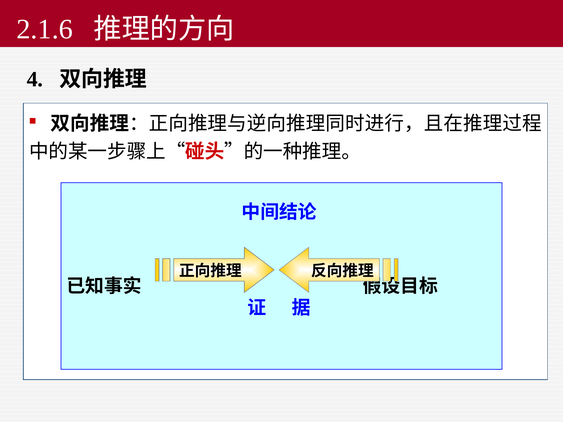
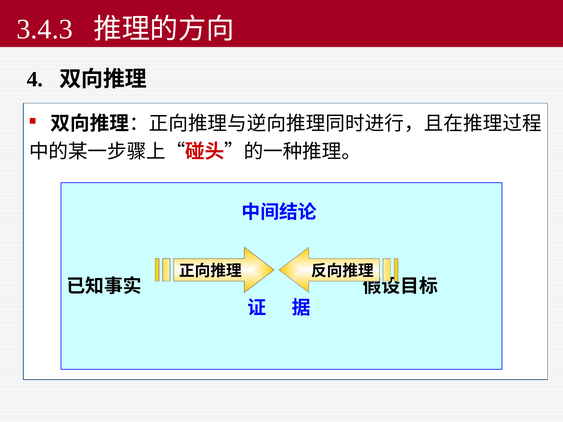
2.1.6: 2.1.6 -> 3.4.3
